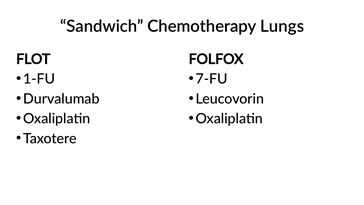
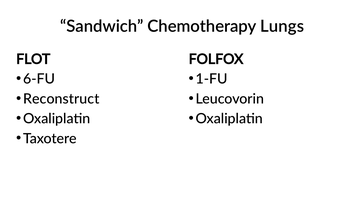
1-FU: 1-FU -> 6-FU
7-FU: 7-FU -> 1-FU
Durvalumab: Durvalumab -> Reconstruct
